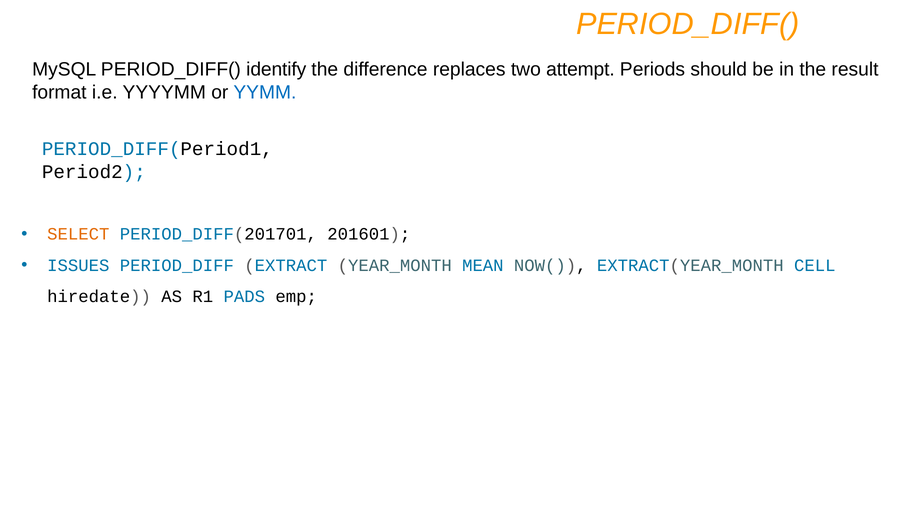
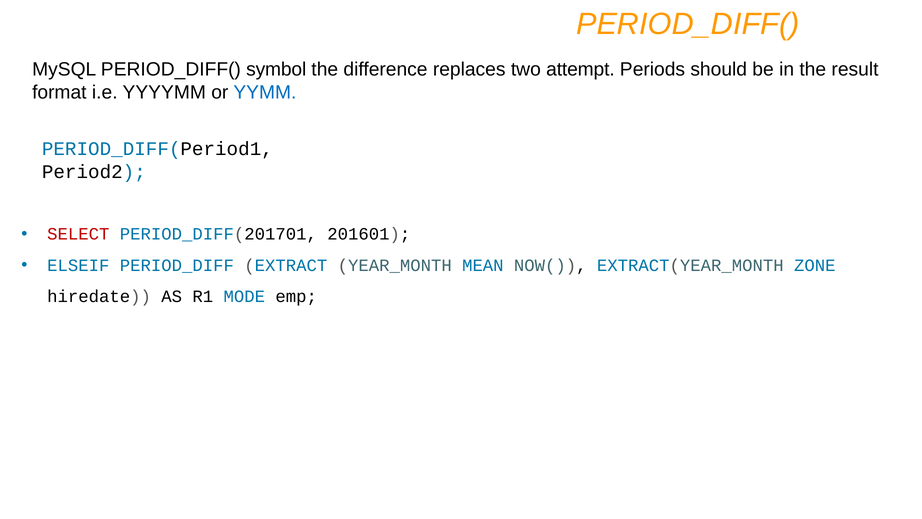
identify: identify -> symbol
SELECT colour: orange -> red
ISSUES: ISSUES -> ELSEIF
CELL: CELL -> ZONE
PADS: PADS -> MODE
